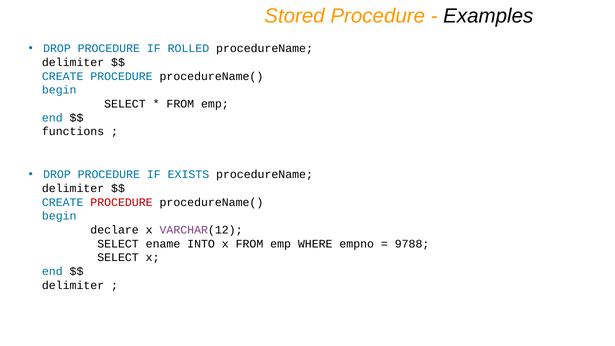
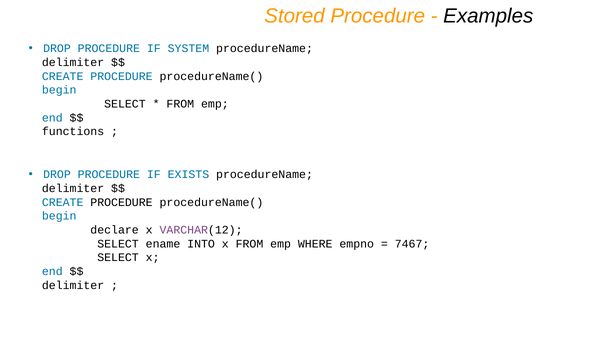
ROLLED: ROLLED -> SYSTEM
PROCEDURE at (121, 202) colour: red -> black
9788: 9788 -> 7467
